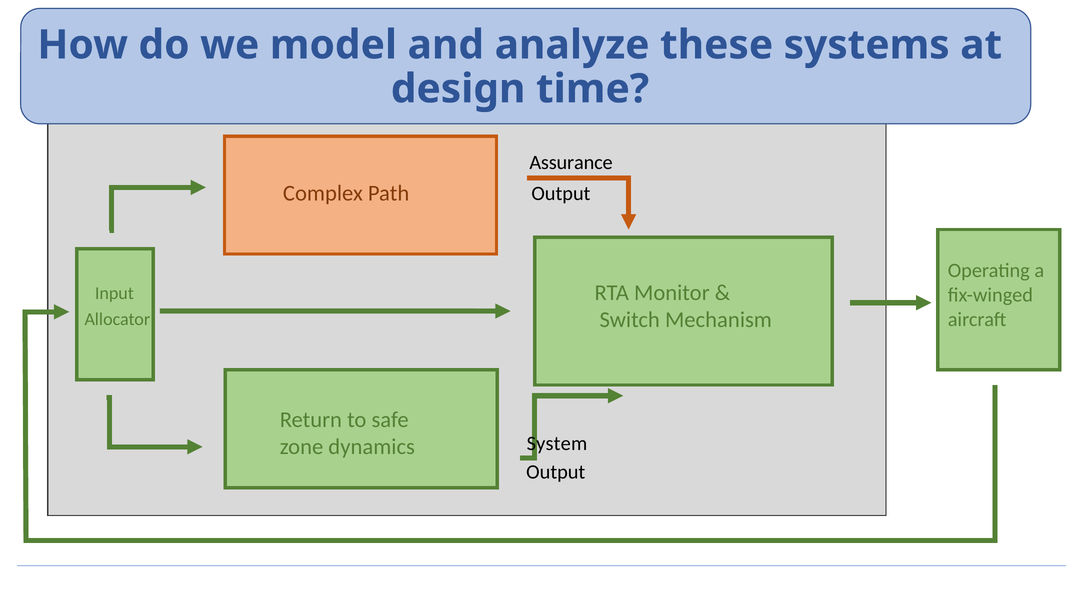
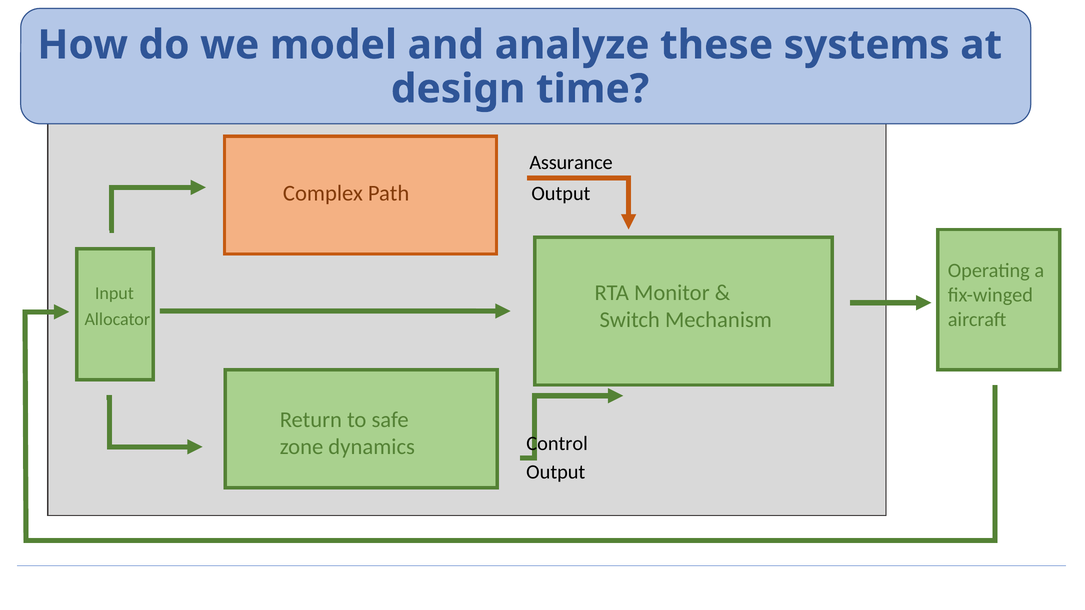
System: System -> Control
